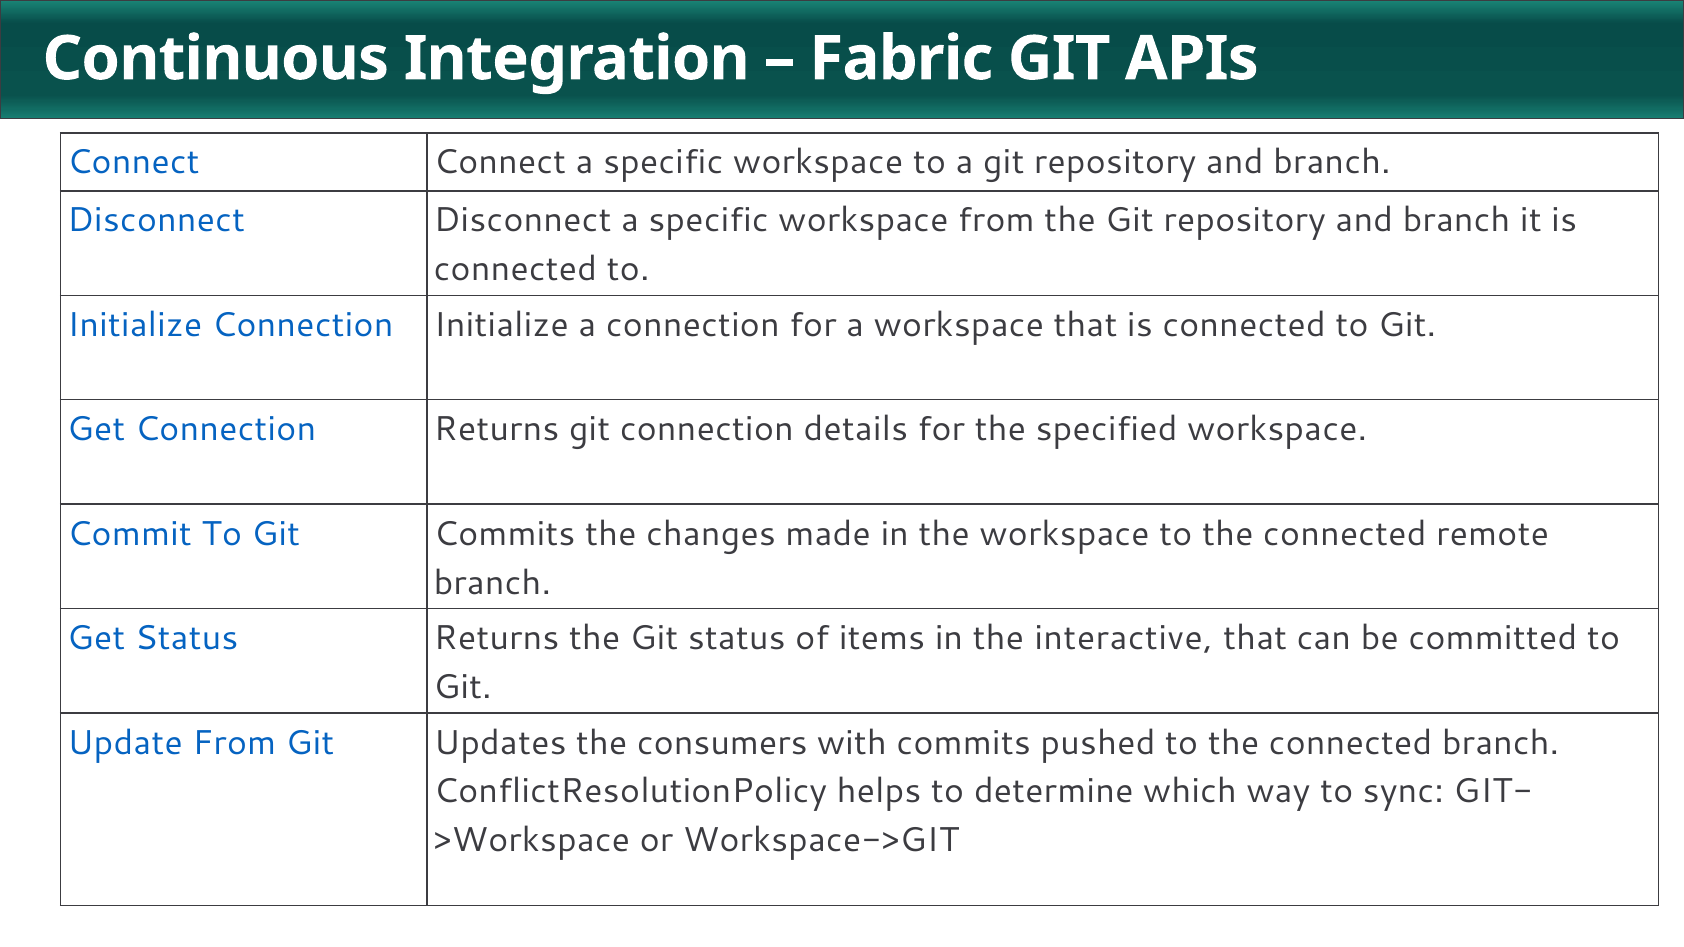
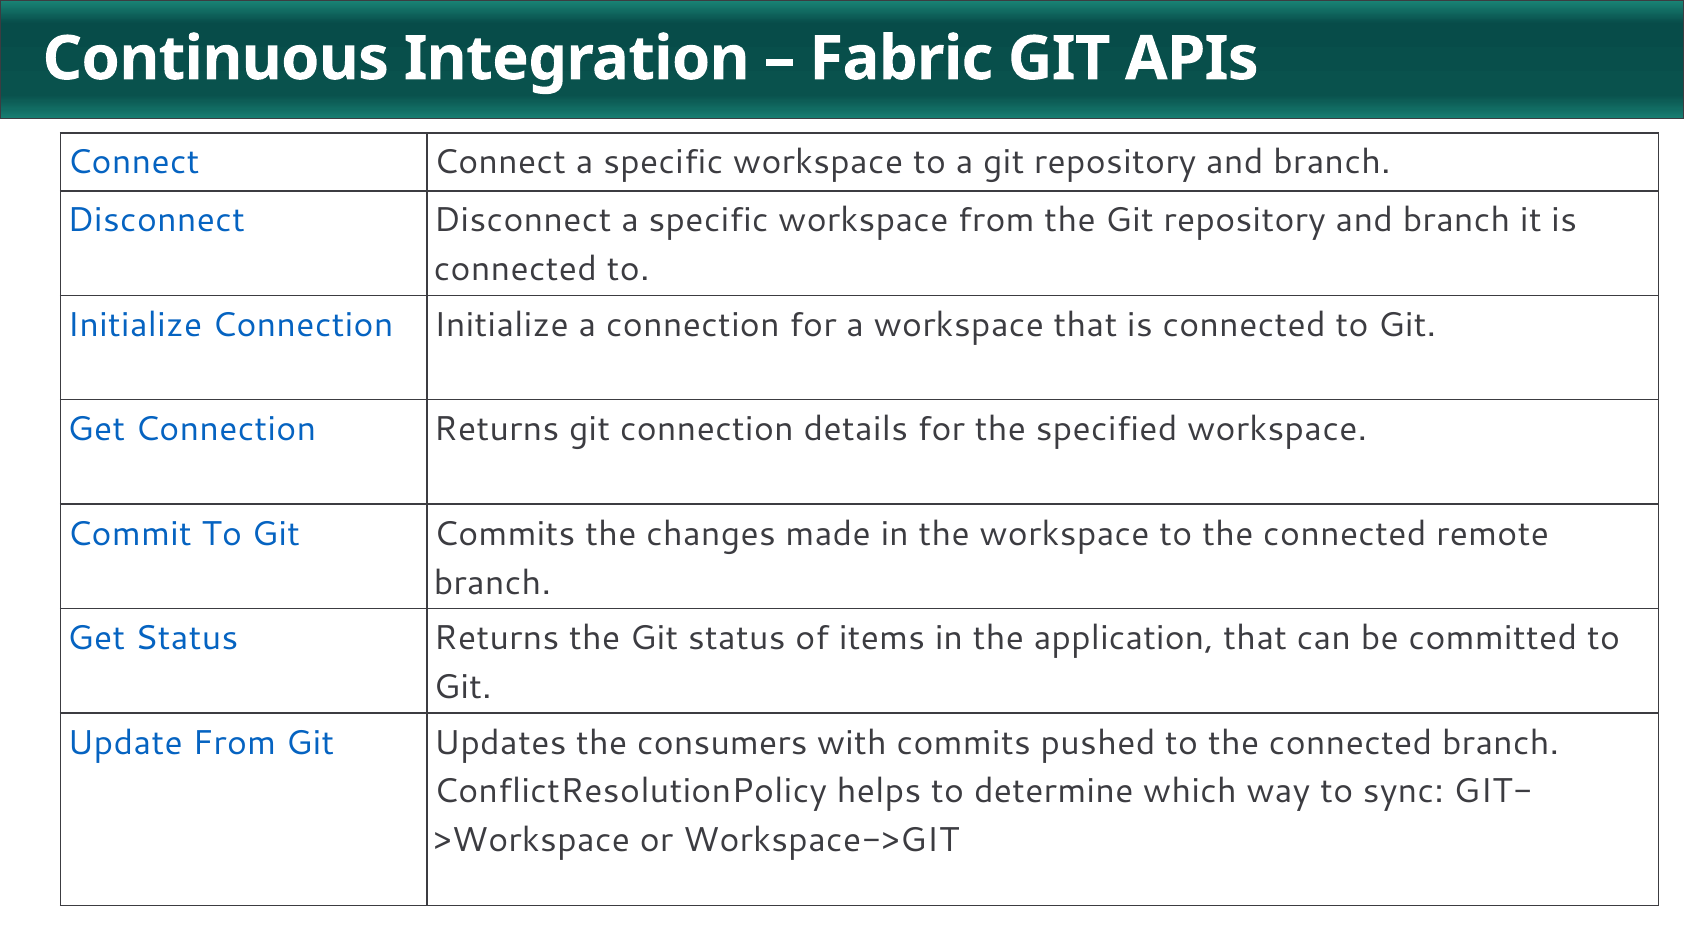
interactive: interactive -> application
